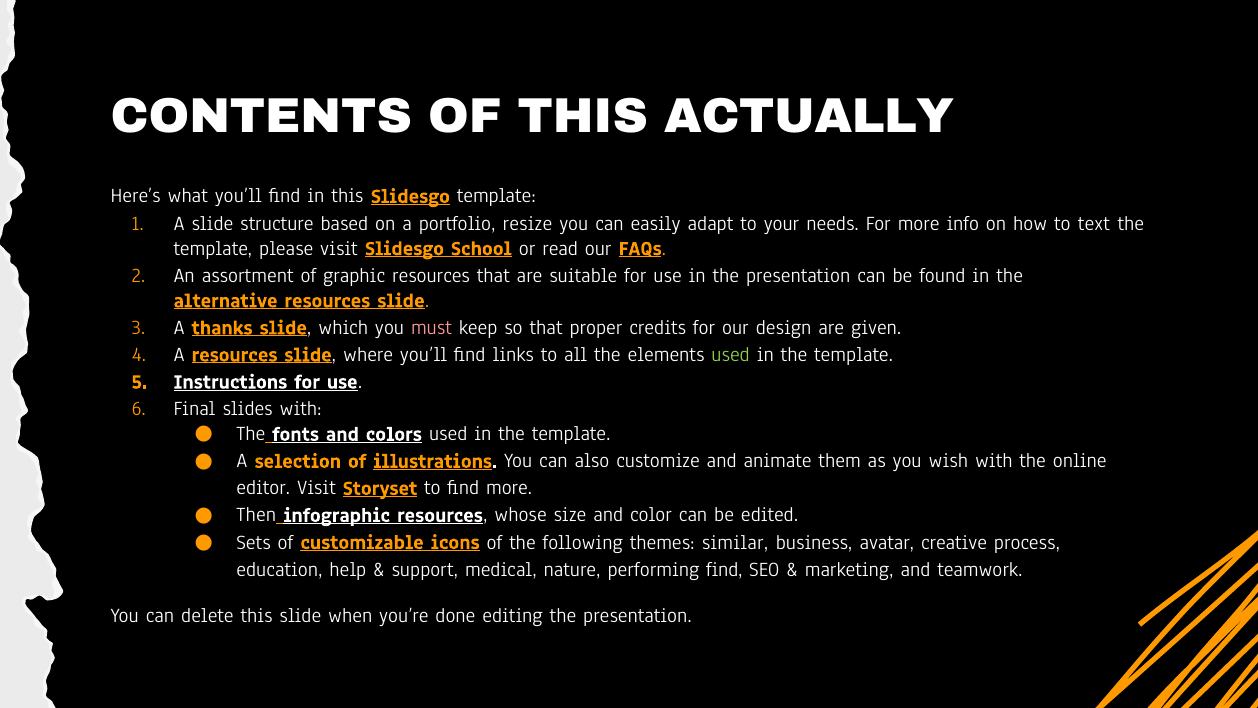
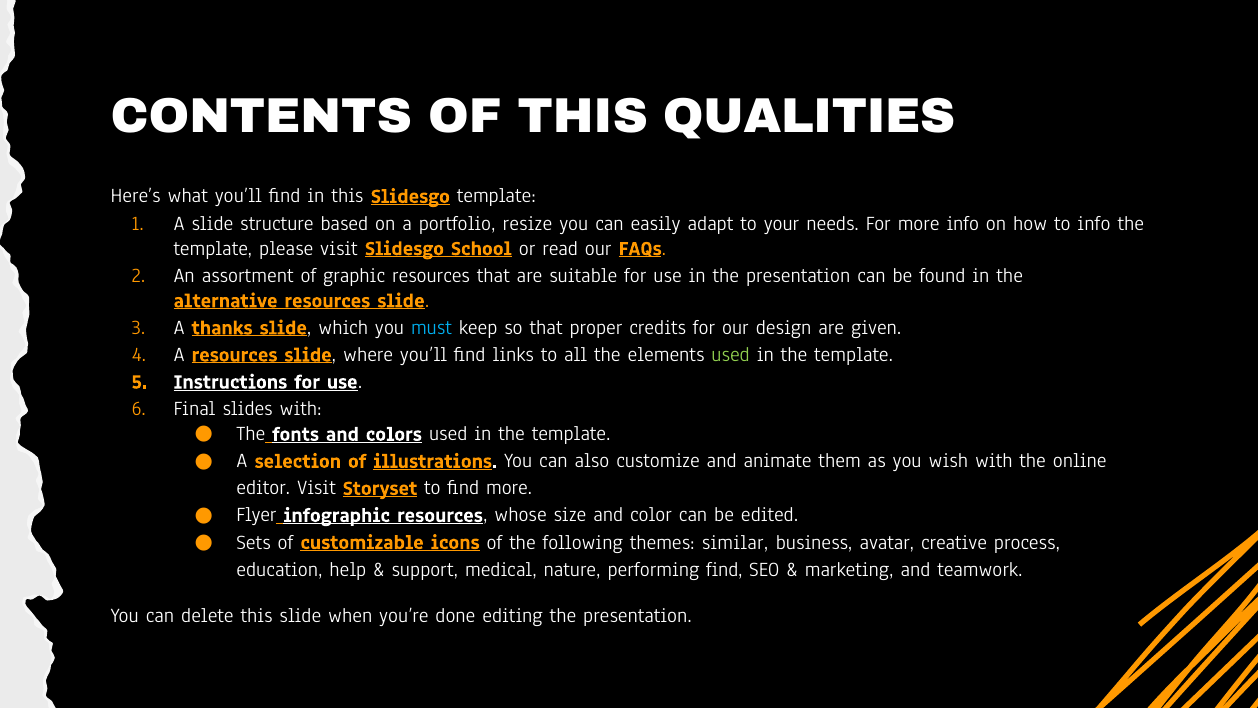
ACTUALLY: ACTUALLY -> QUALITIES
to text: text -> info
must colour: pink -> light blue
Then: Then -> Flyer
